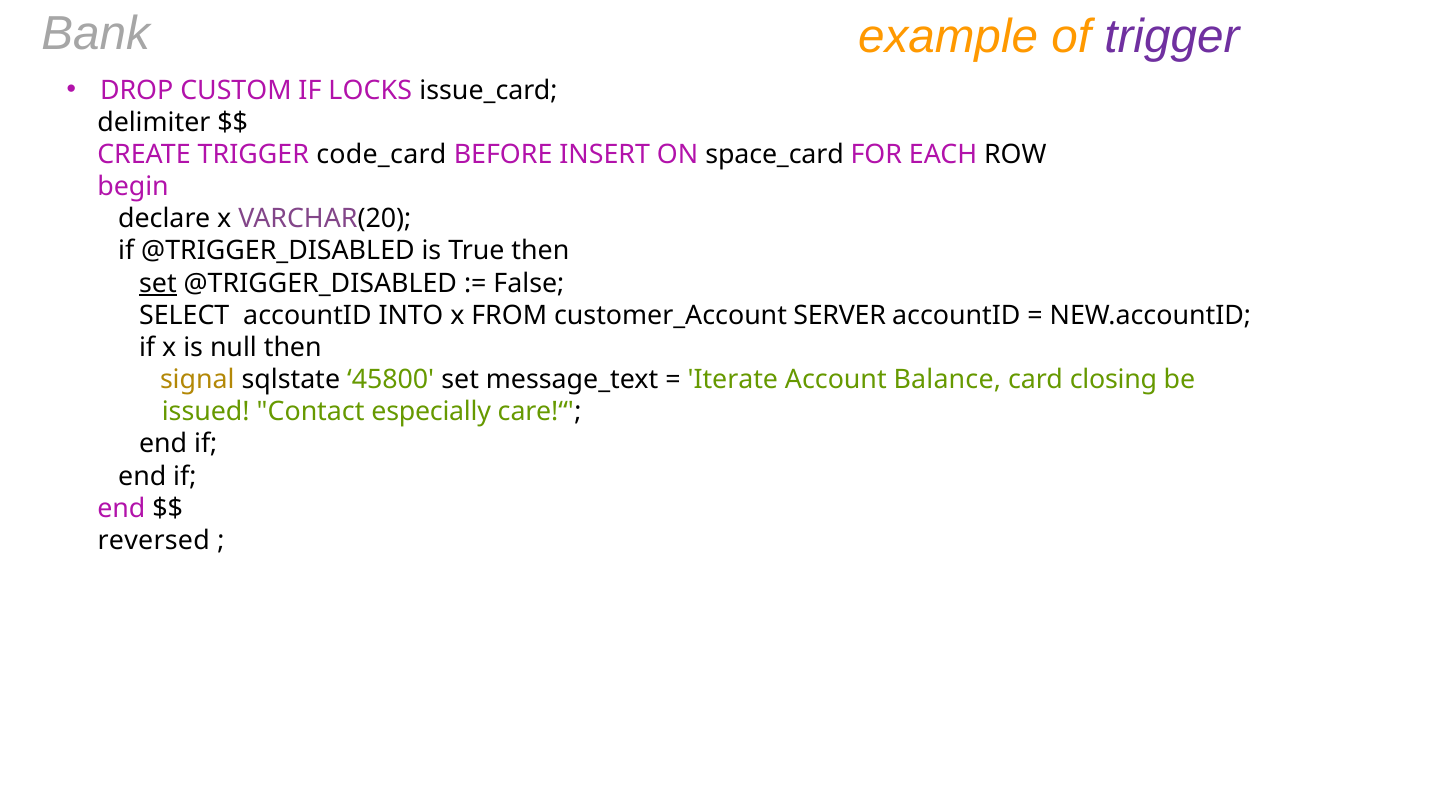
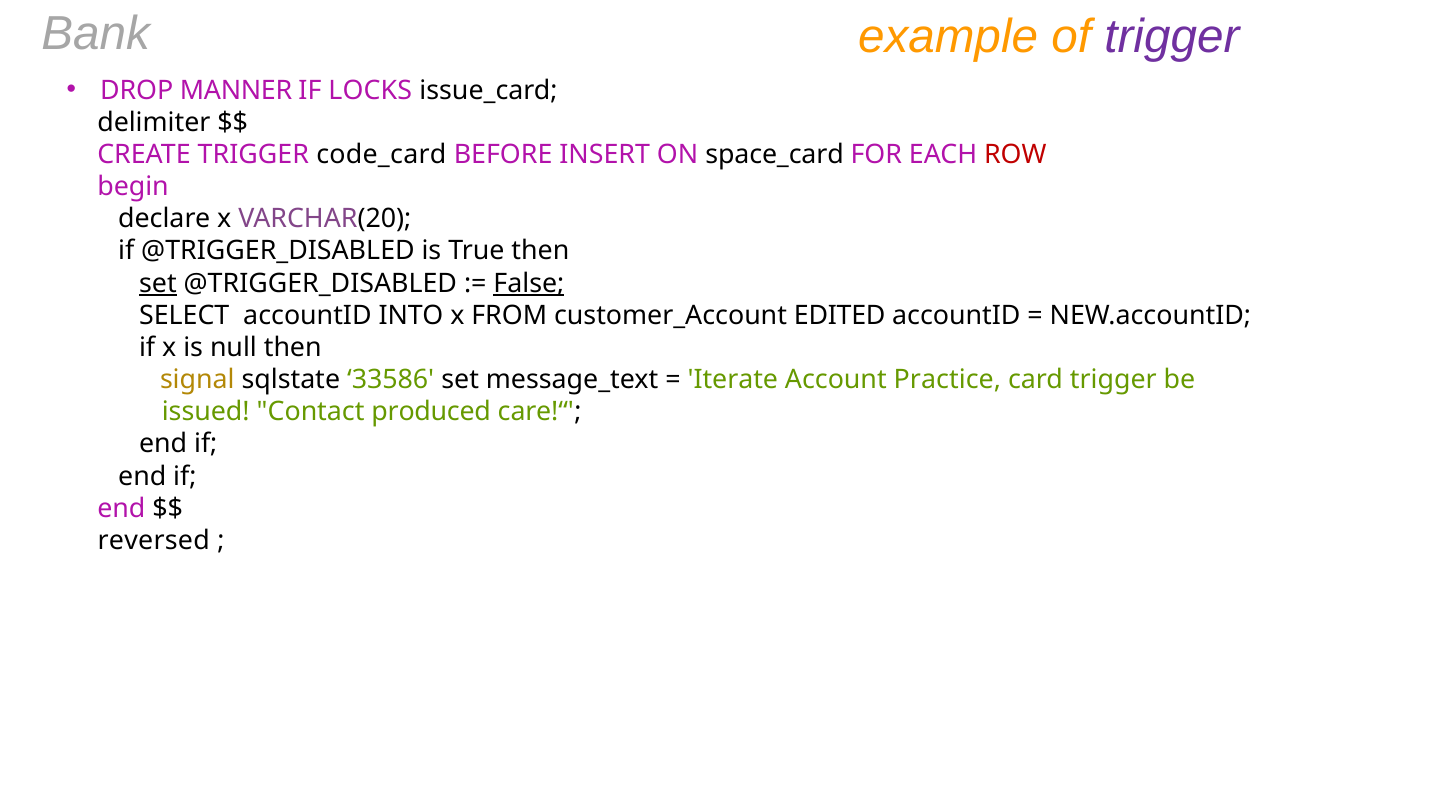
CUSTOM: CUSTOM -> MANNER
ROW colour: black -> red
False underline: none -> present
SERVER: SERVER -> EDITED
45800: 45800 -> 33586
Balance: Balance -> Practice
card closing: closing -> trigger
especially: especially -> produced
